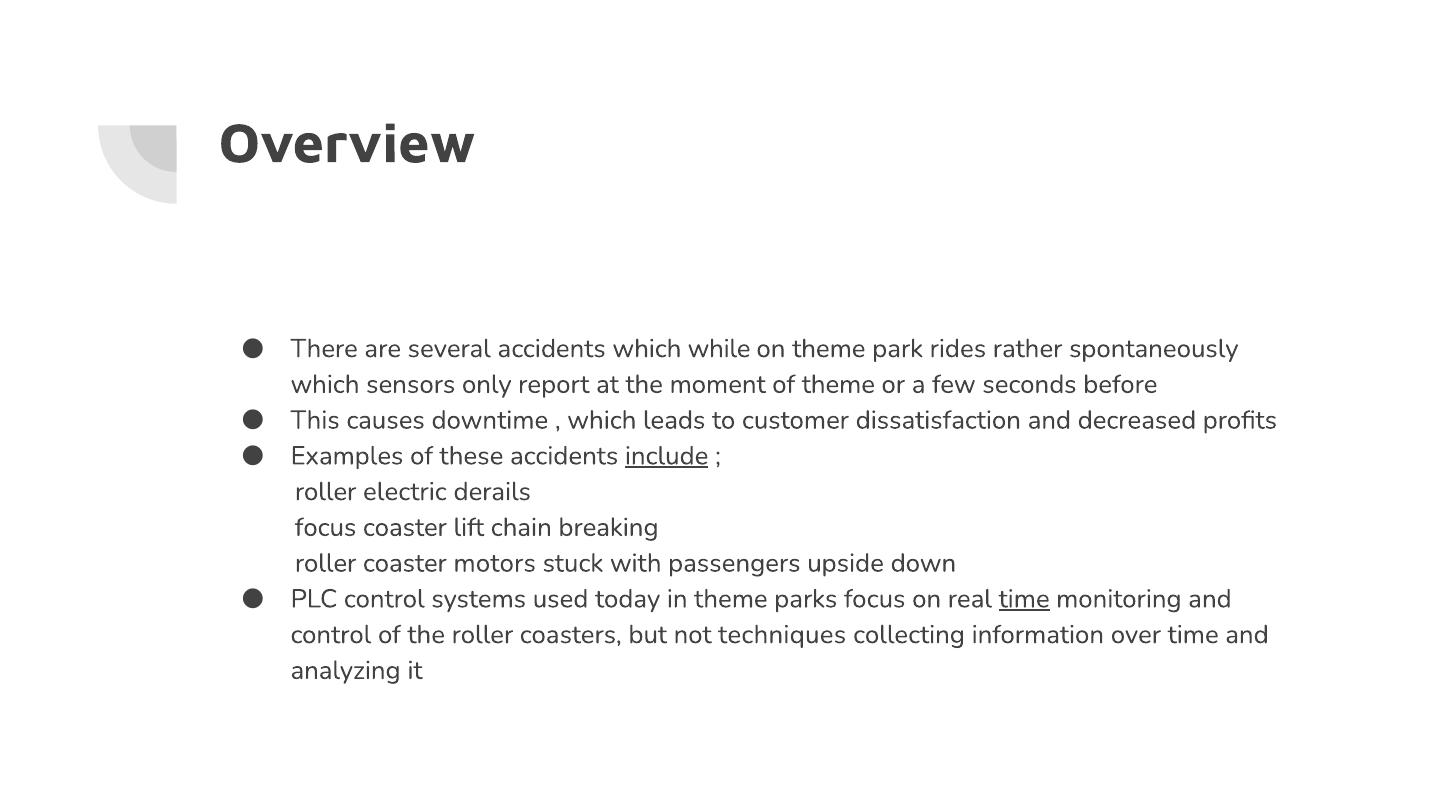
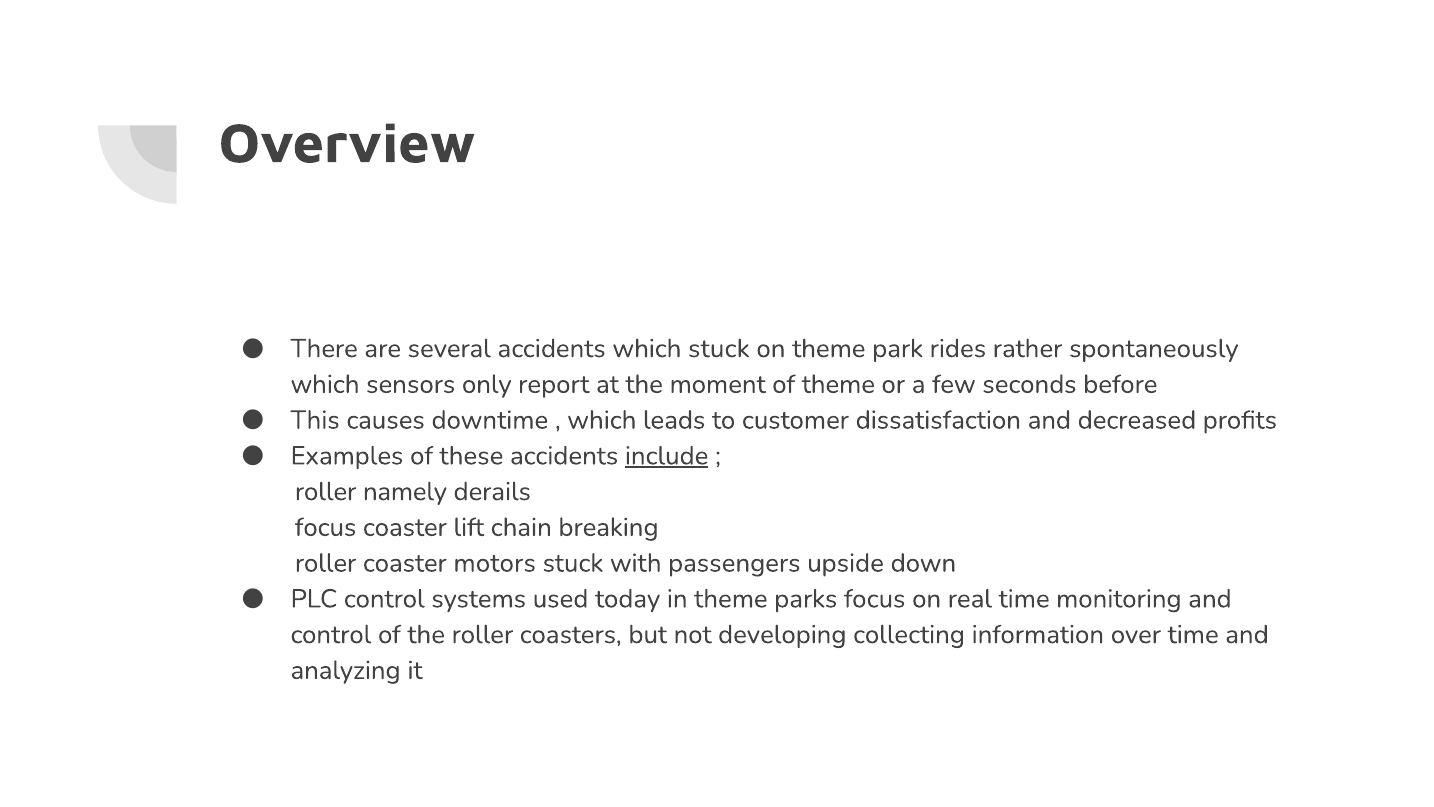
which while: while -> stuck
electric: electric -> namely
time at (1024, 599) underline: present -> none
techniques: techniques -> developing
